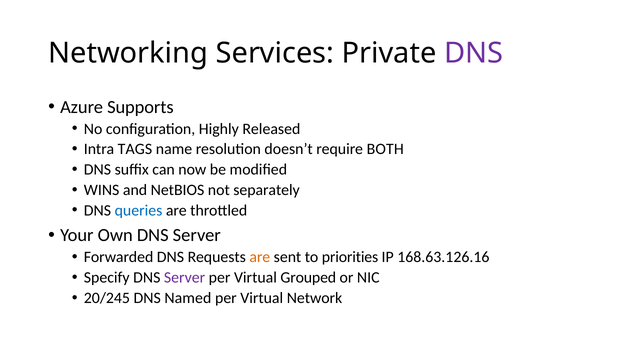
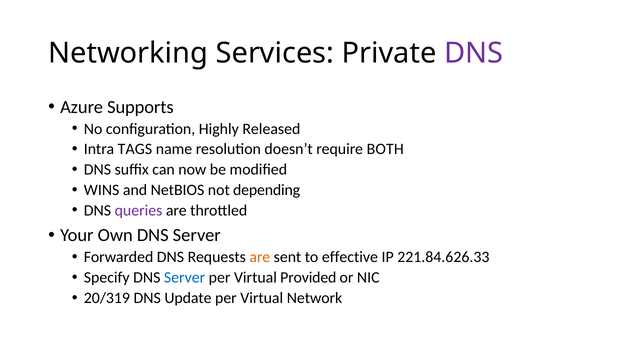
separately: separately -> depending
queries colour: blue -> purple
priorities: priorities -> effective
168.63.126.16: 168.63.126.16 -> 221.84.626.33
Server at (185, 278) colour: purple -> blue
Grouped: Grouped -> Provided
20/245: 20/245 -> 20/319
Named: Named -> Update
